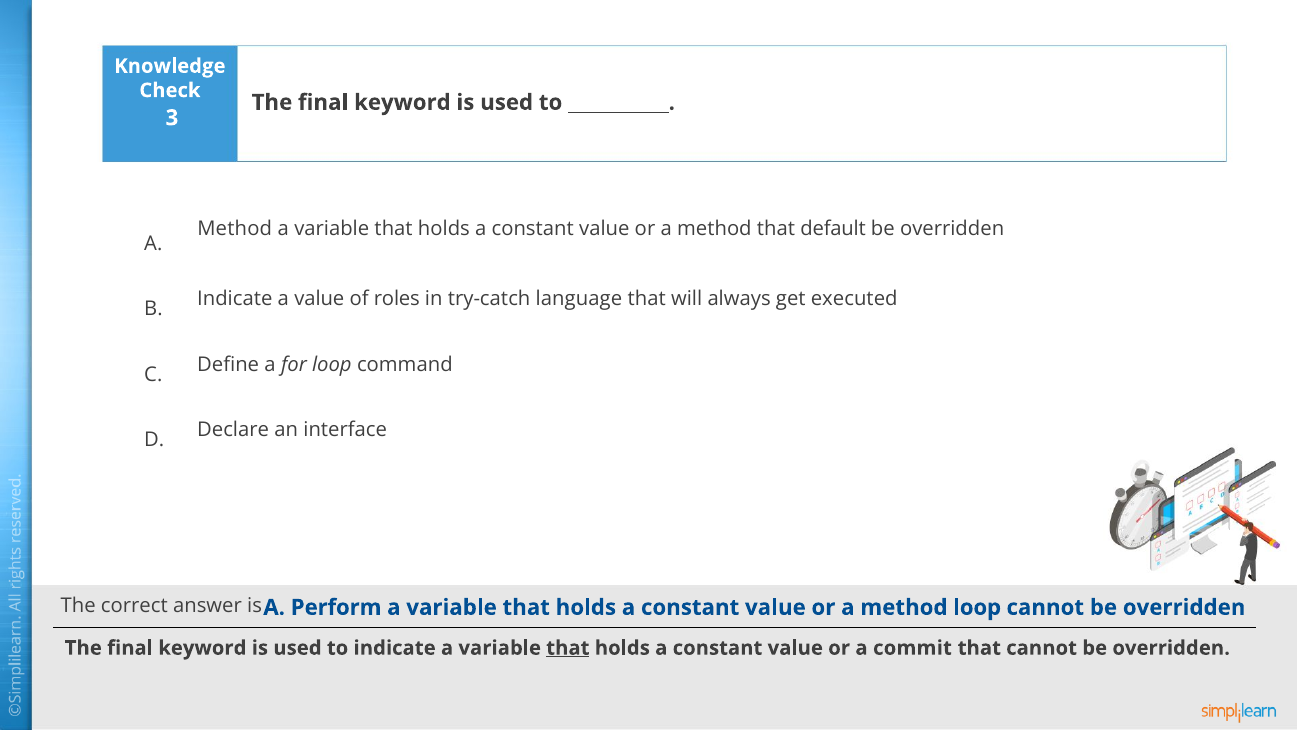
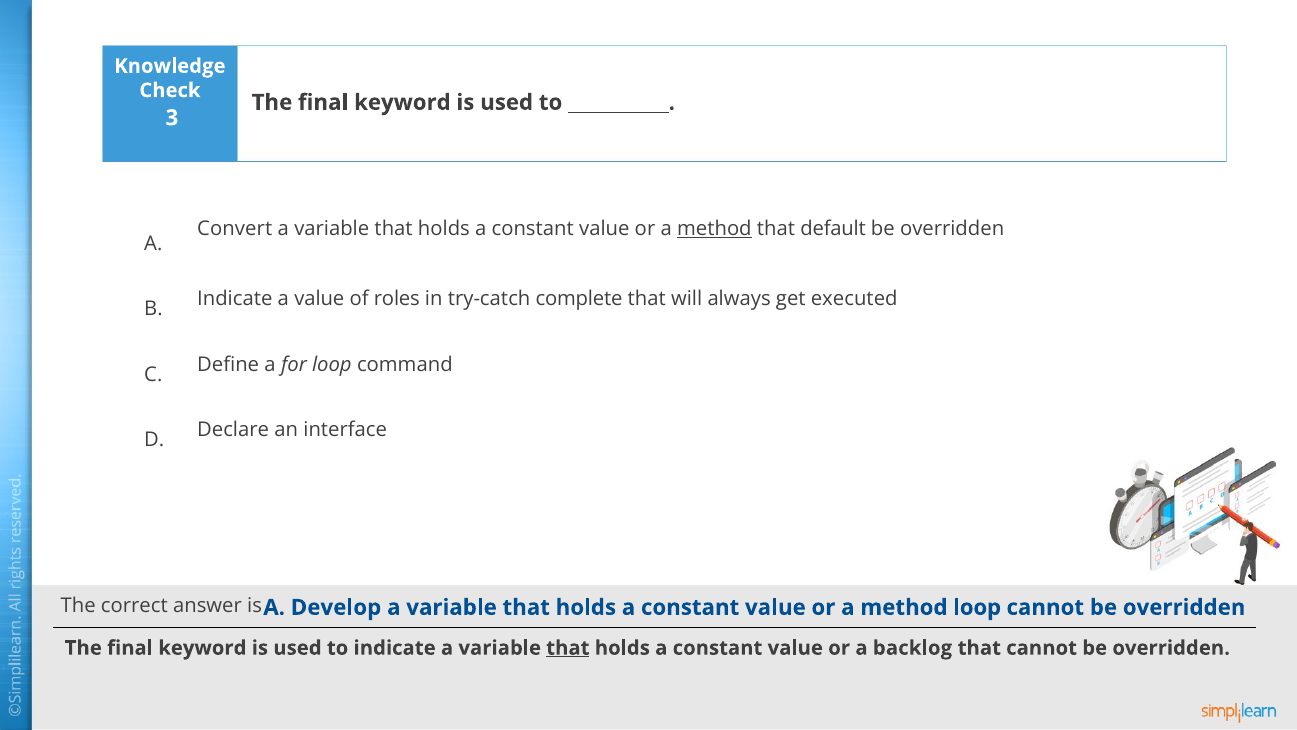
Method at (235, 229): Method -> Convert
method at (714, 229) underline: none -> present
language: language -> complete
Perform: Perform -> Develop
commit: commit -> backlog
